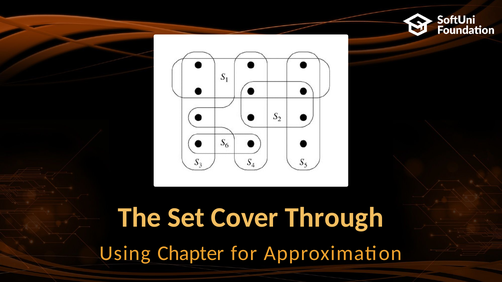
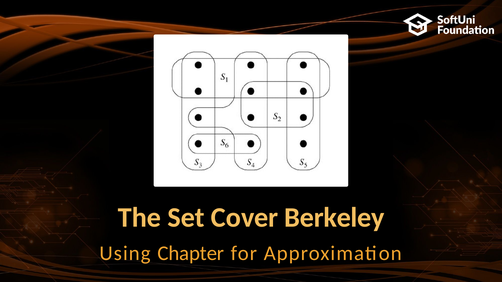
Through: Through -> Berkeley
